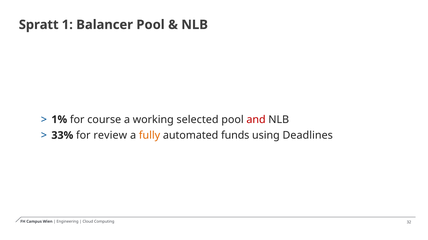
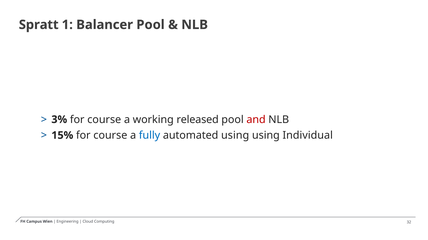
1%: 1% -> 3%
selected: selected -> released
33%: 33% -> 15%
review at (110, 136): review -> course
fully colour: orange -> blue
automated funds: funds -> using
Deadlines: Deadlines -> Individual
